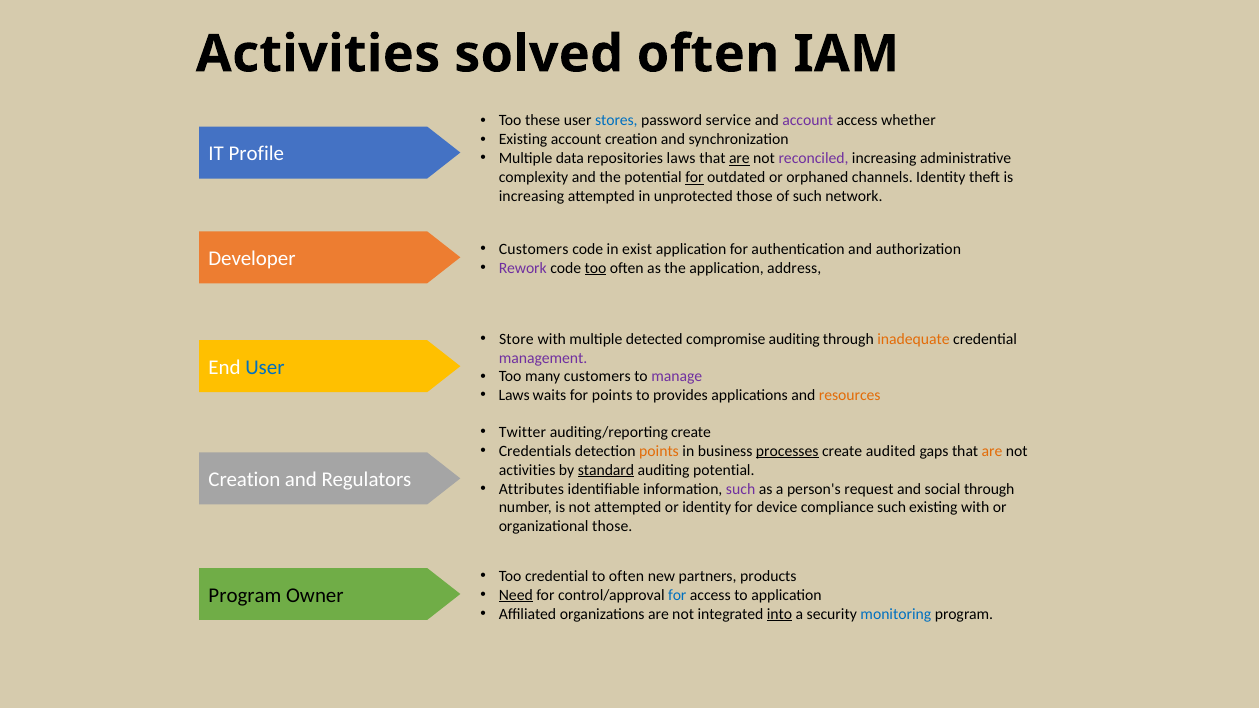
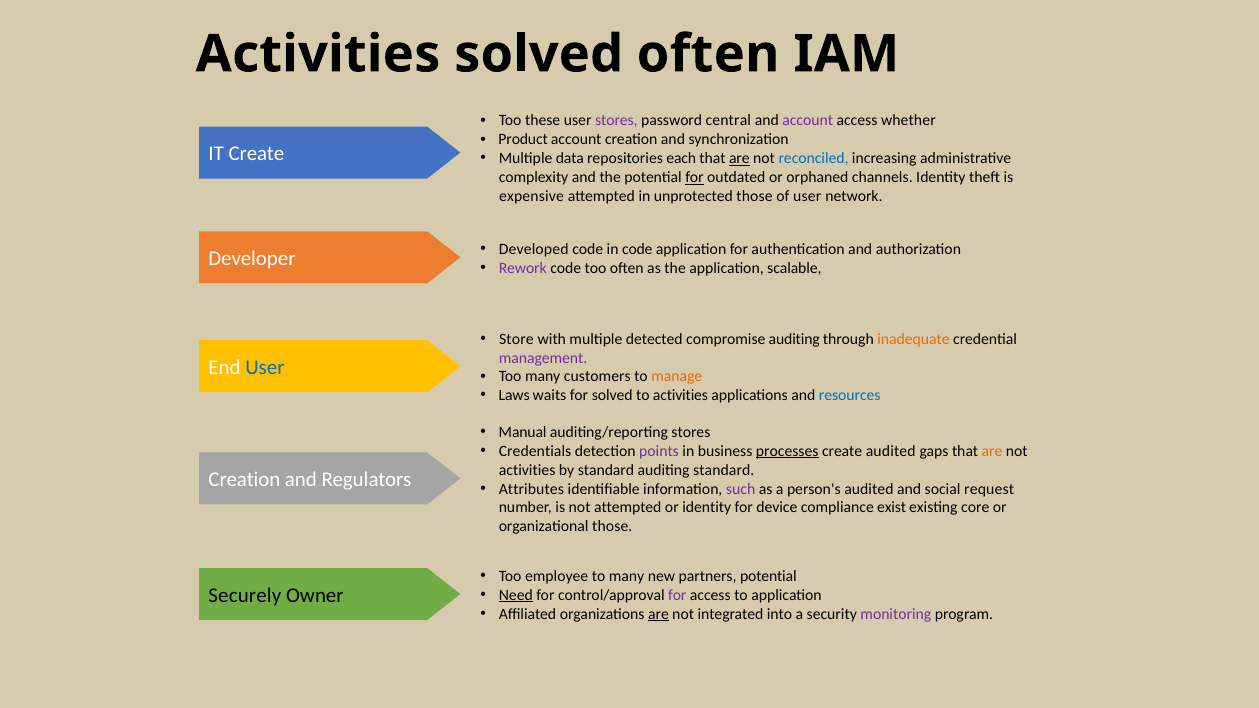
stores at (616, 121) colour: blue -> purple
service: service -> central
Existing at (523, 140): Existing -> Product
IT Profile: Profile -> Create
repositories laws: laws -> each
reconciled colour: purple -> blue
increasing at (532, 196): increasing -> expensive
of such: such -> user
Customers at (534, 249): Customers -> Developed
in exist: exist -> code
too at (596, 268) underline: present -> none
address: address -> scalable
manage colour: purple -> orange
for points: points -> solved
to provides: provides -> activities
resources colour: orange -> blue
Twitter: Twitter -> Manual
auditing/reporting create: create -> stores
points at (659, 451) colour: orange -> purple
standard at (606, 470) underline: present -> none
auditing potential: potential -> standard
person's request: request -> audited
social through: through -> request
compliance such: such -> exist
existing with: with -> core
Too credential: credential -> employee
to often: often -> many
partners products: products -> potential
Program at (245, 596): Program -> Securely
for at (677, 595) colour: blue -> purple
are at (659, 614) underline: none -> present
into underline: present -> none
monitoring colour: blue -> purple
